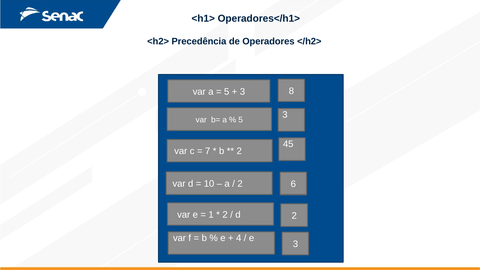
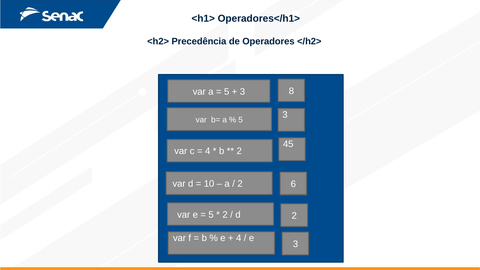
7 at (208, 151): 7 -> 4
1 at (211, 215): 1 -> 5
